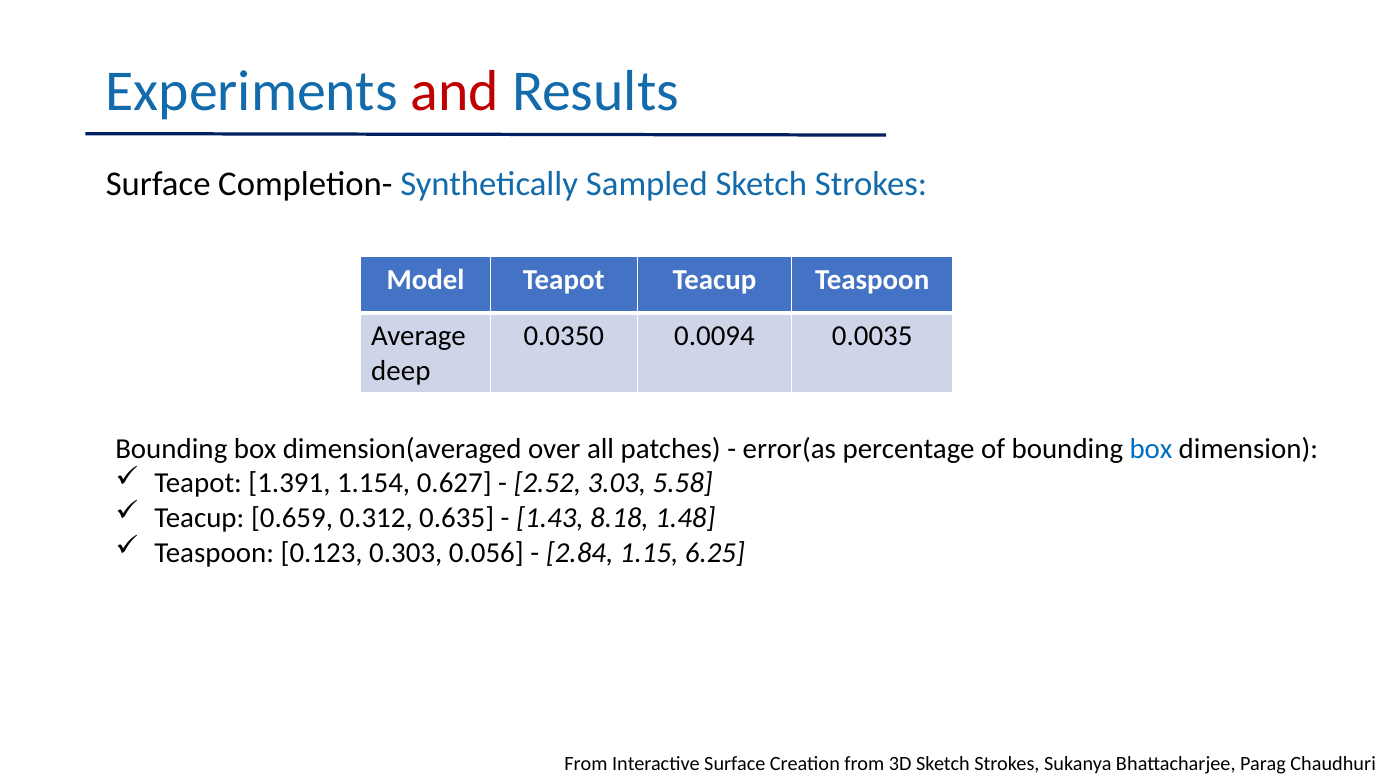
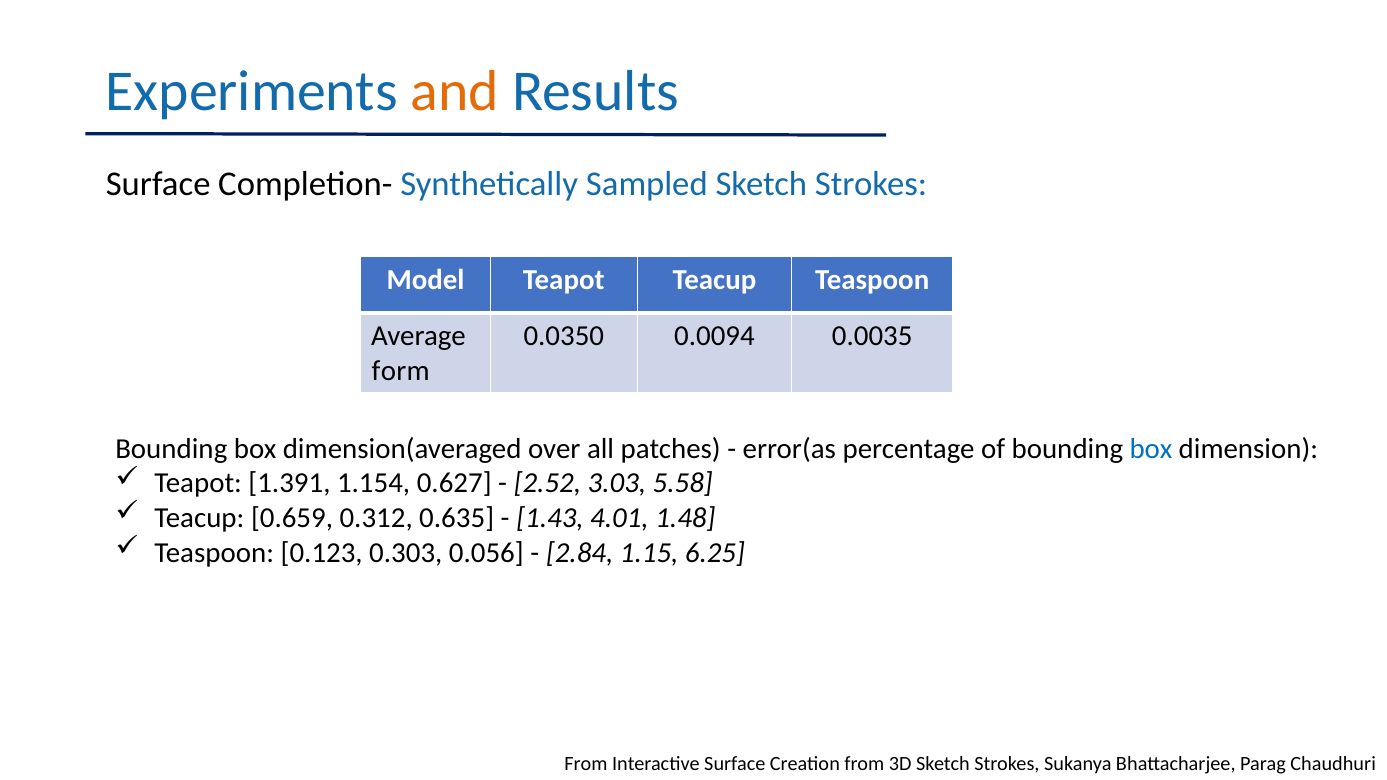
and colour: red -> orange
deep: deep -> form
8.18: 8.18 -> 4.01
